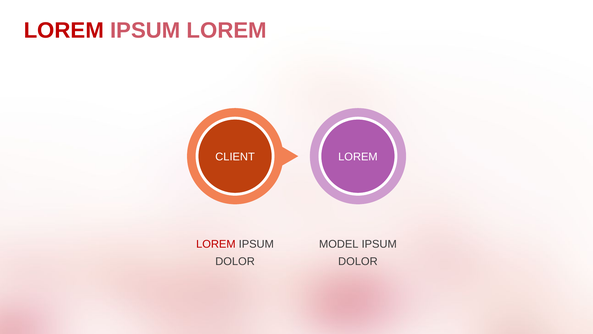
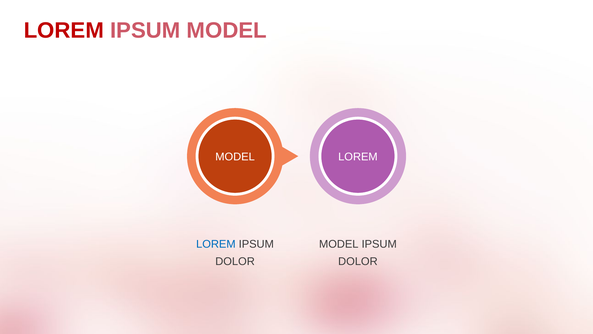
IPSUM LOREM: LOREM -> MODEL
CLIENT at (235, 157): CLIENT -> MODEL
LOREM at (216, 244) colour: red -> blue
